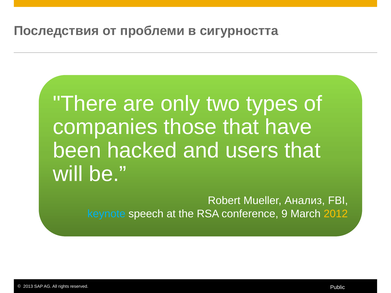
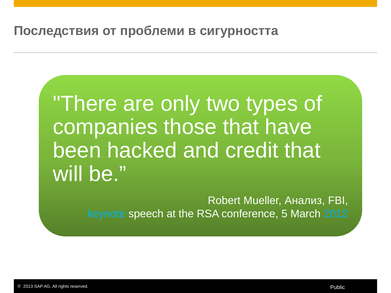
users: users -> credit
conference 9: 9 -> 5
2012 colour: yellow -> light blue
